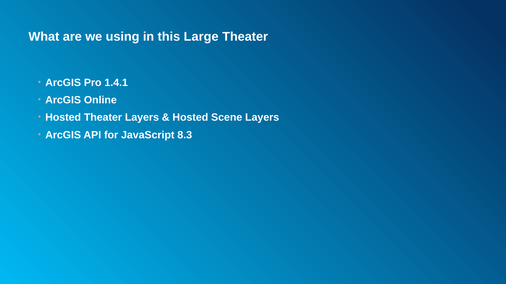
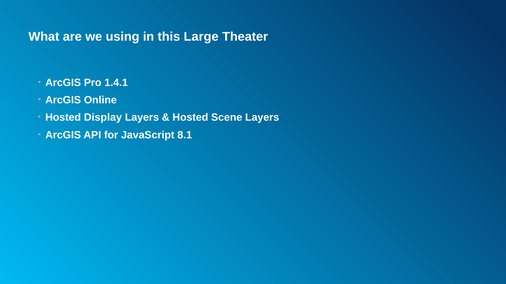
Hosted Theater: Theater -> Display
8.3: 8.3 -> 8.1
